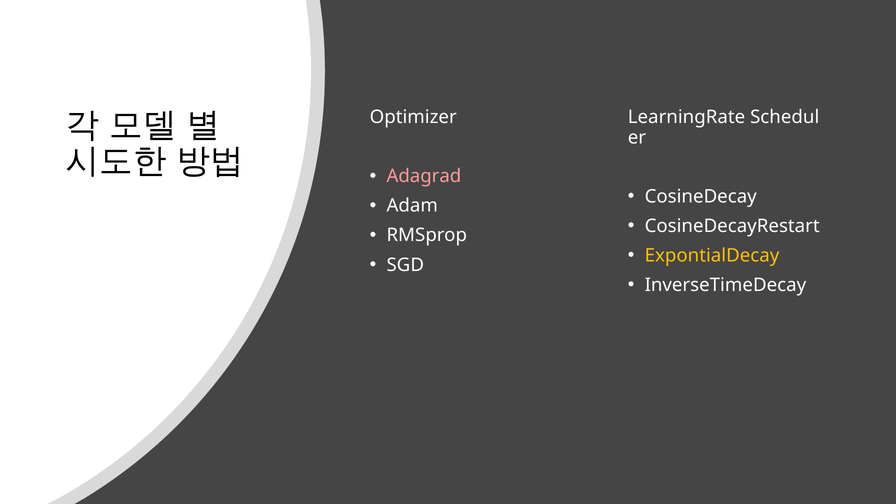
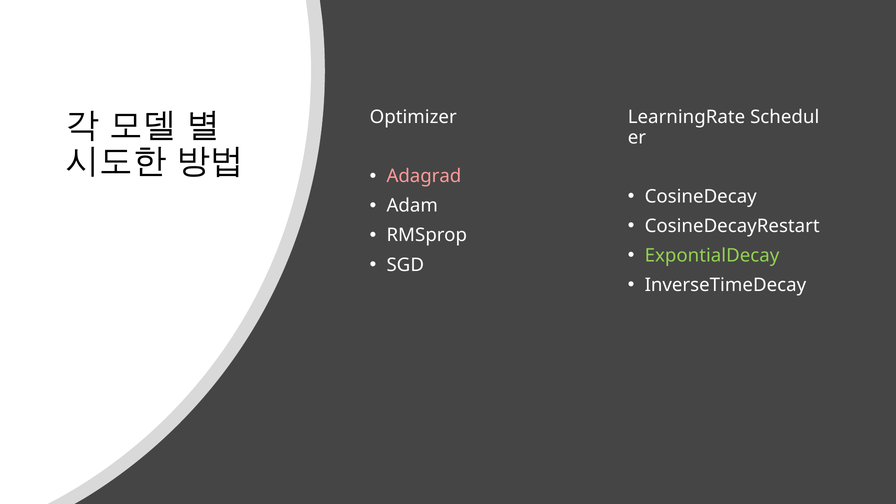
ExpontialDecay colour: yellow -> light green
